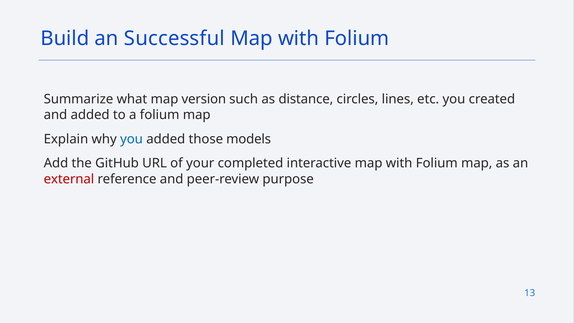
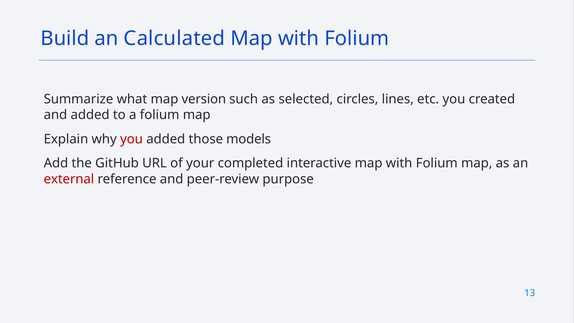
Successful: Successful -> Calculated
distance: distance -> selected
you at (131, 139) colour: blue -> red
